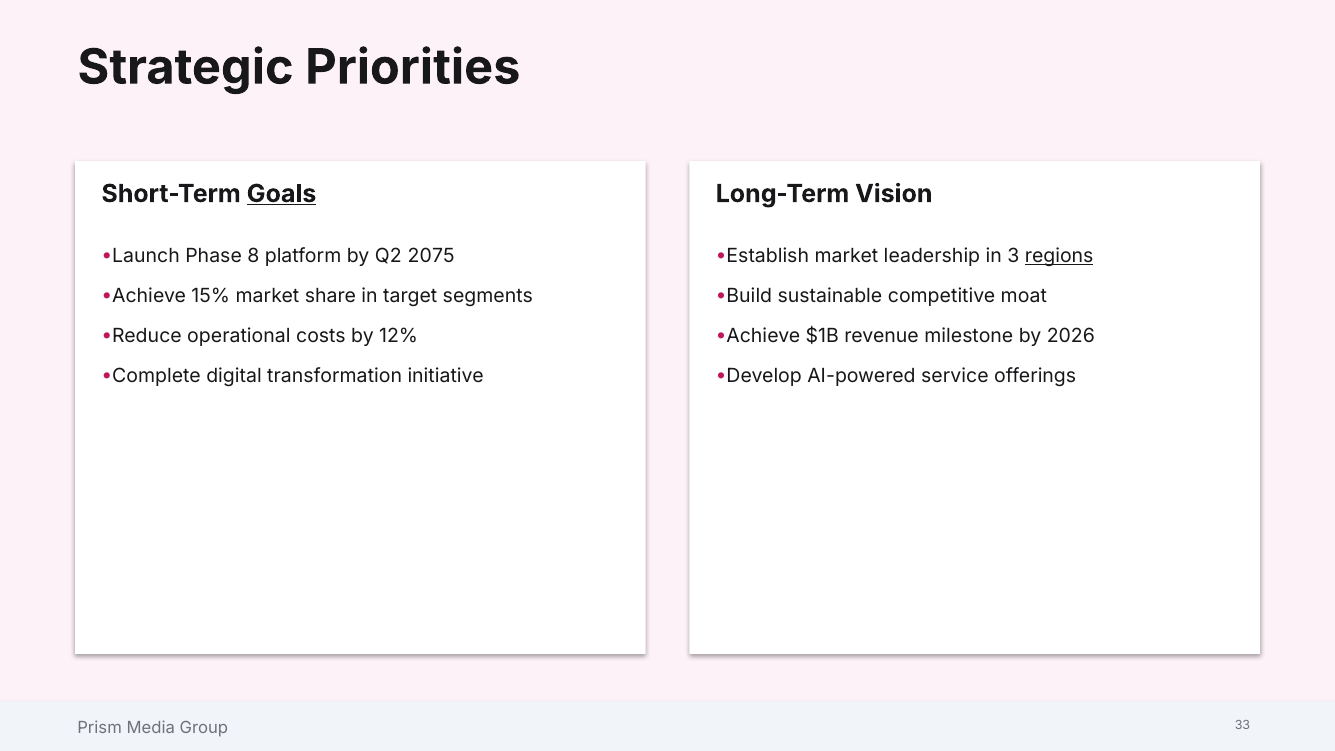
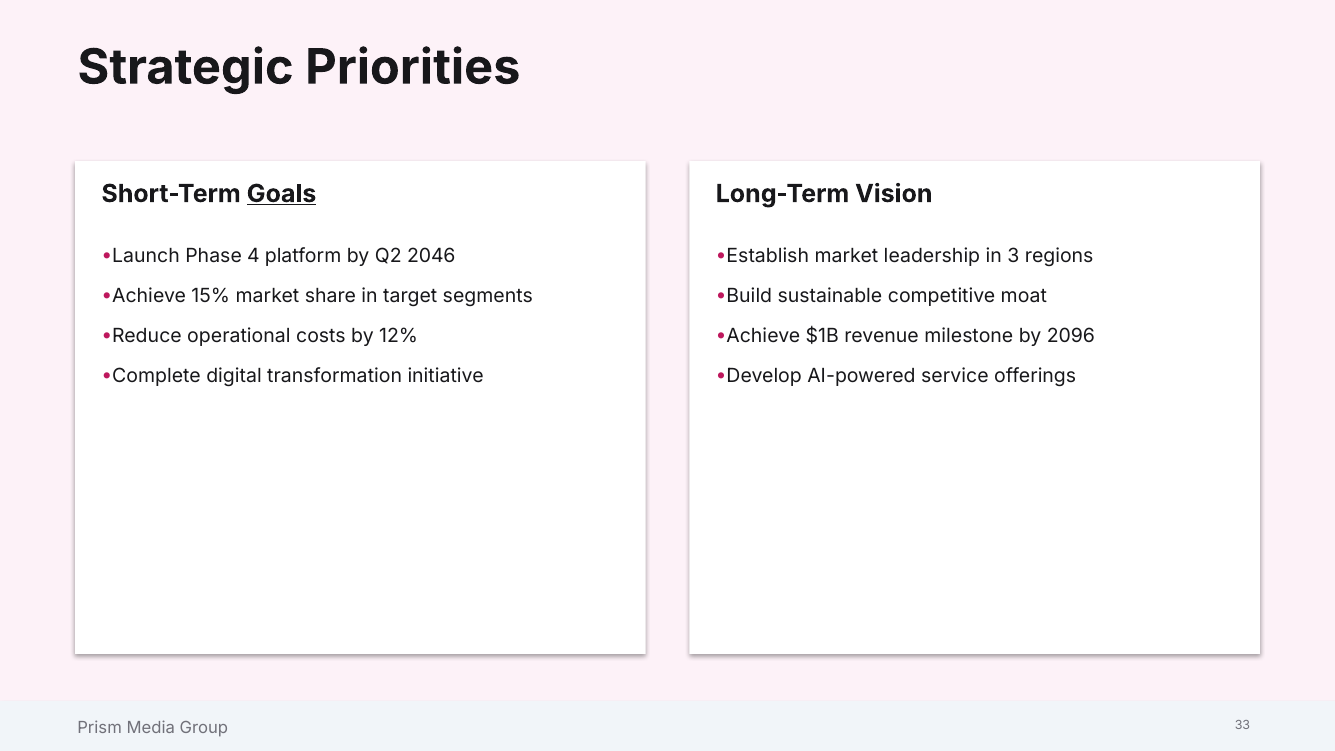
8: 8 -> 4
2075: 2075 -> 2046
regions underline: present -> none
2026: 2026 -> 2096
